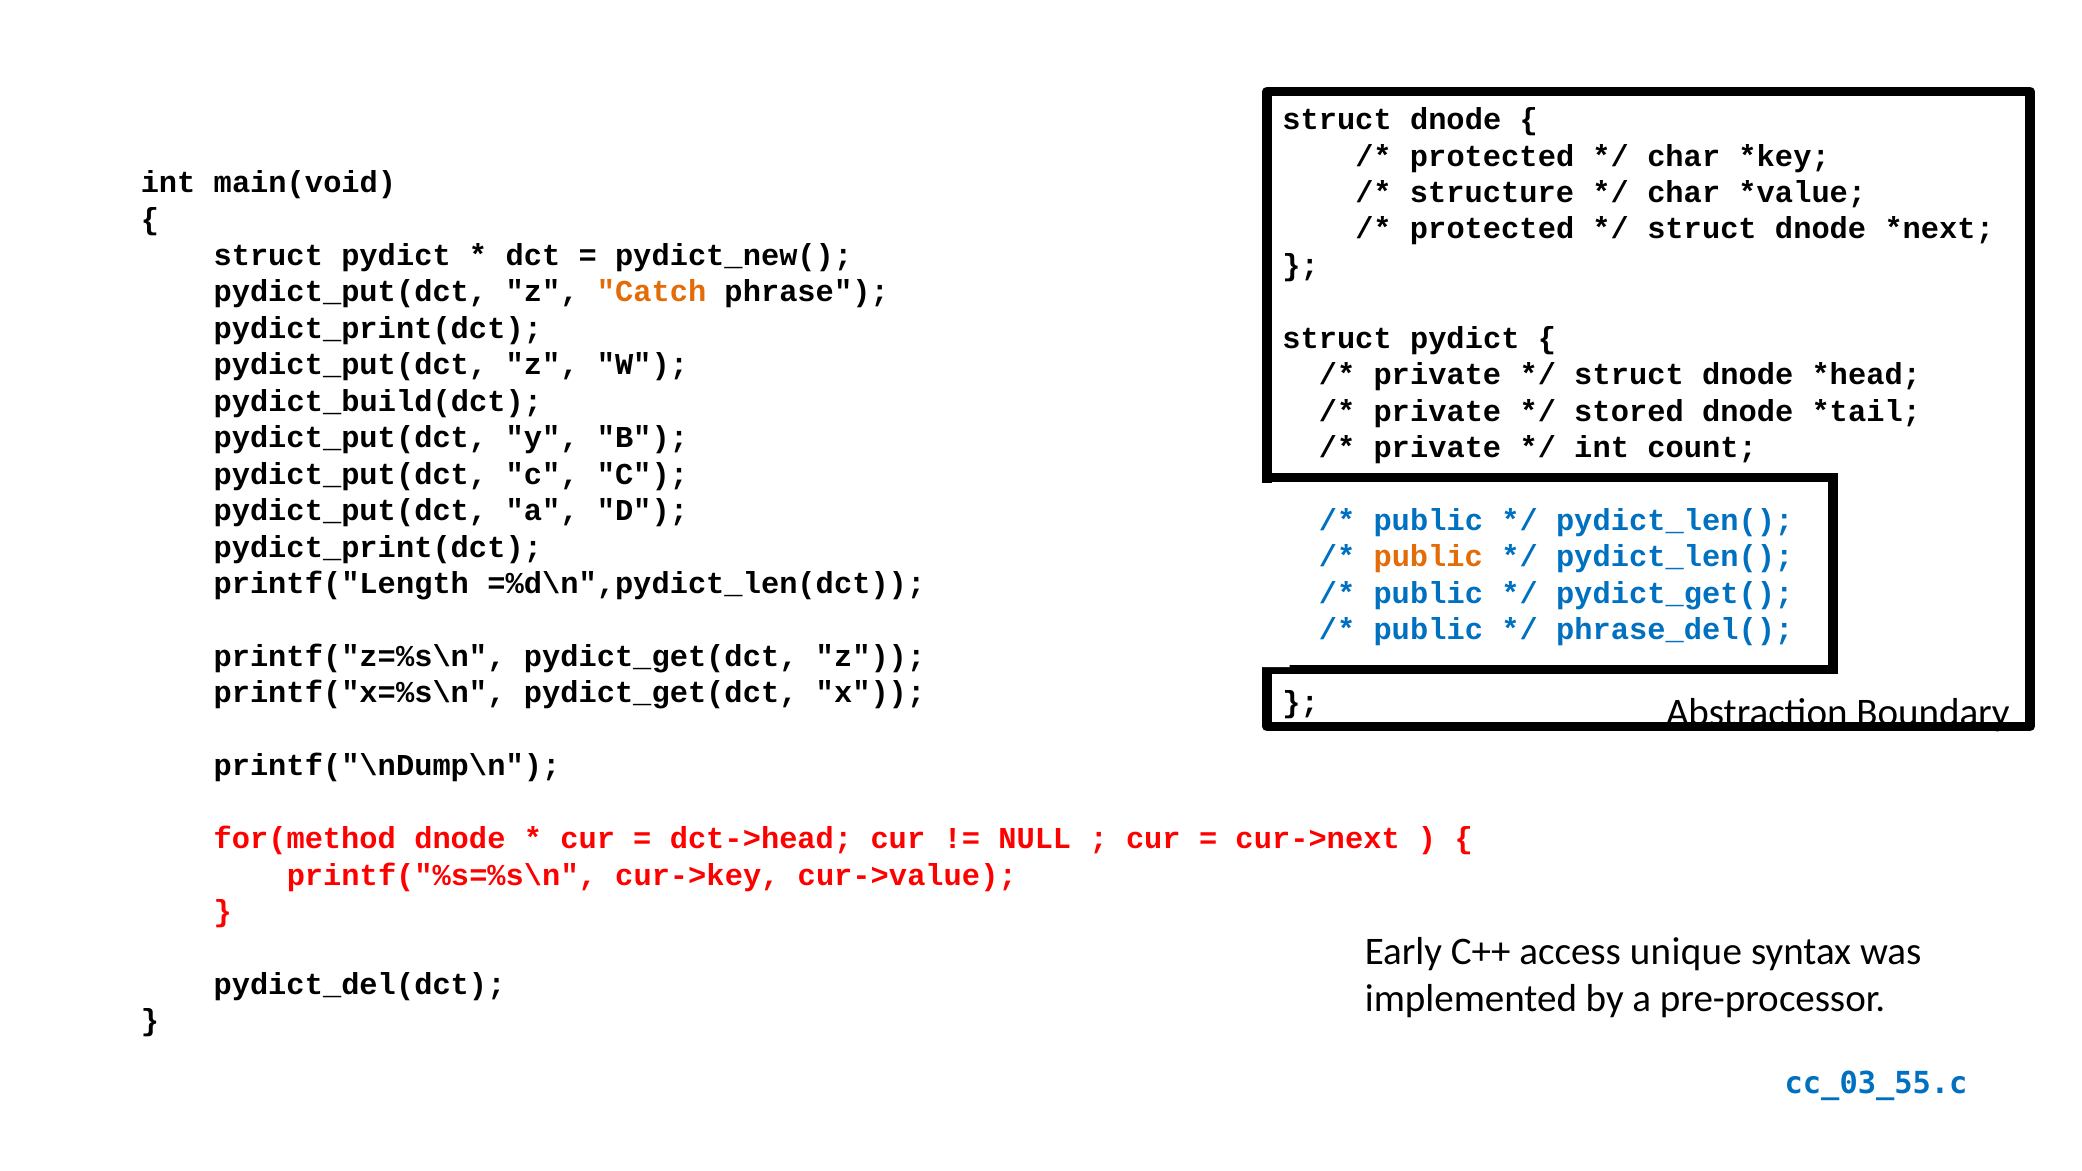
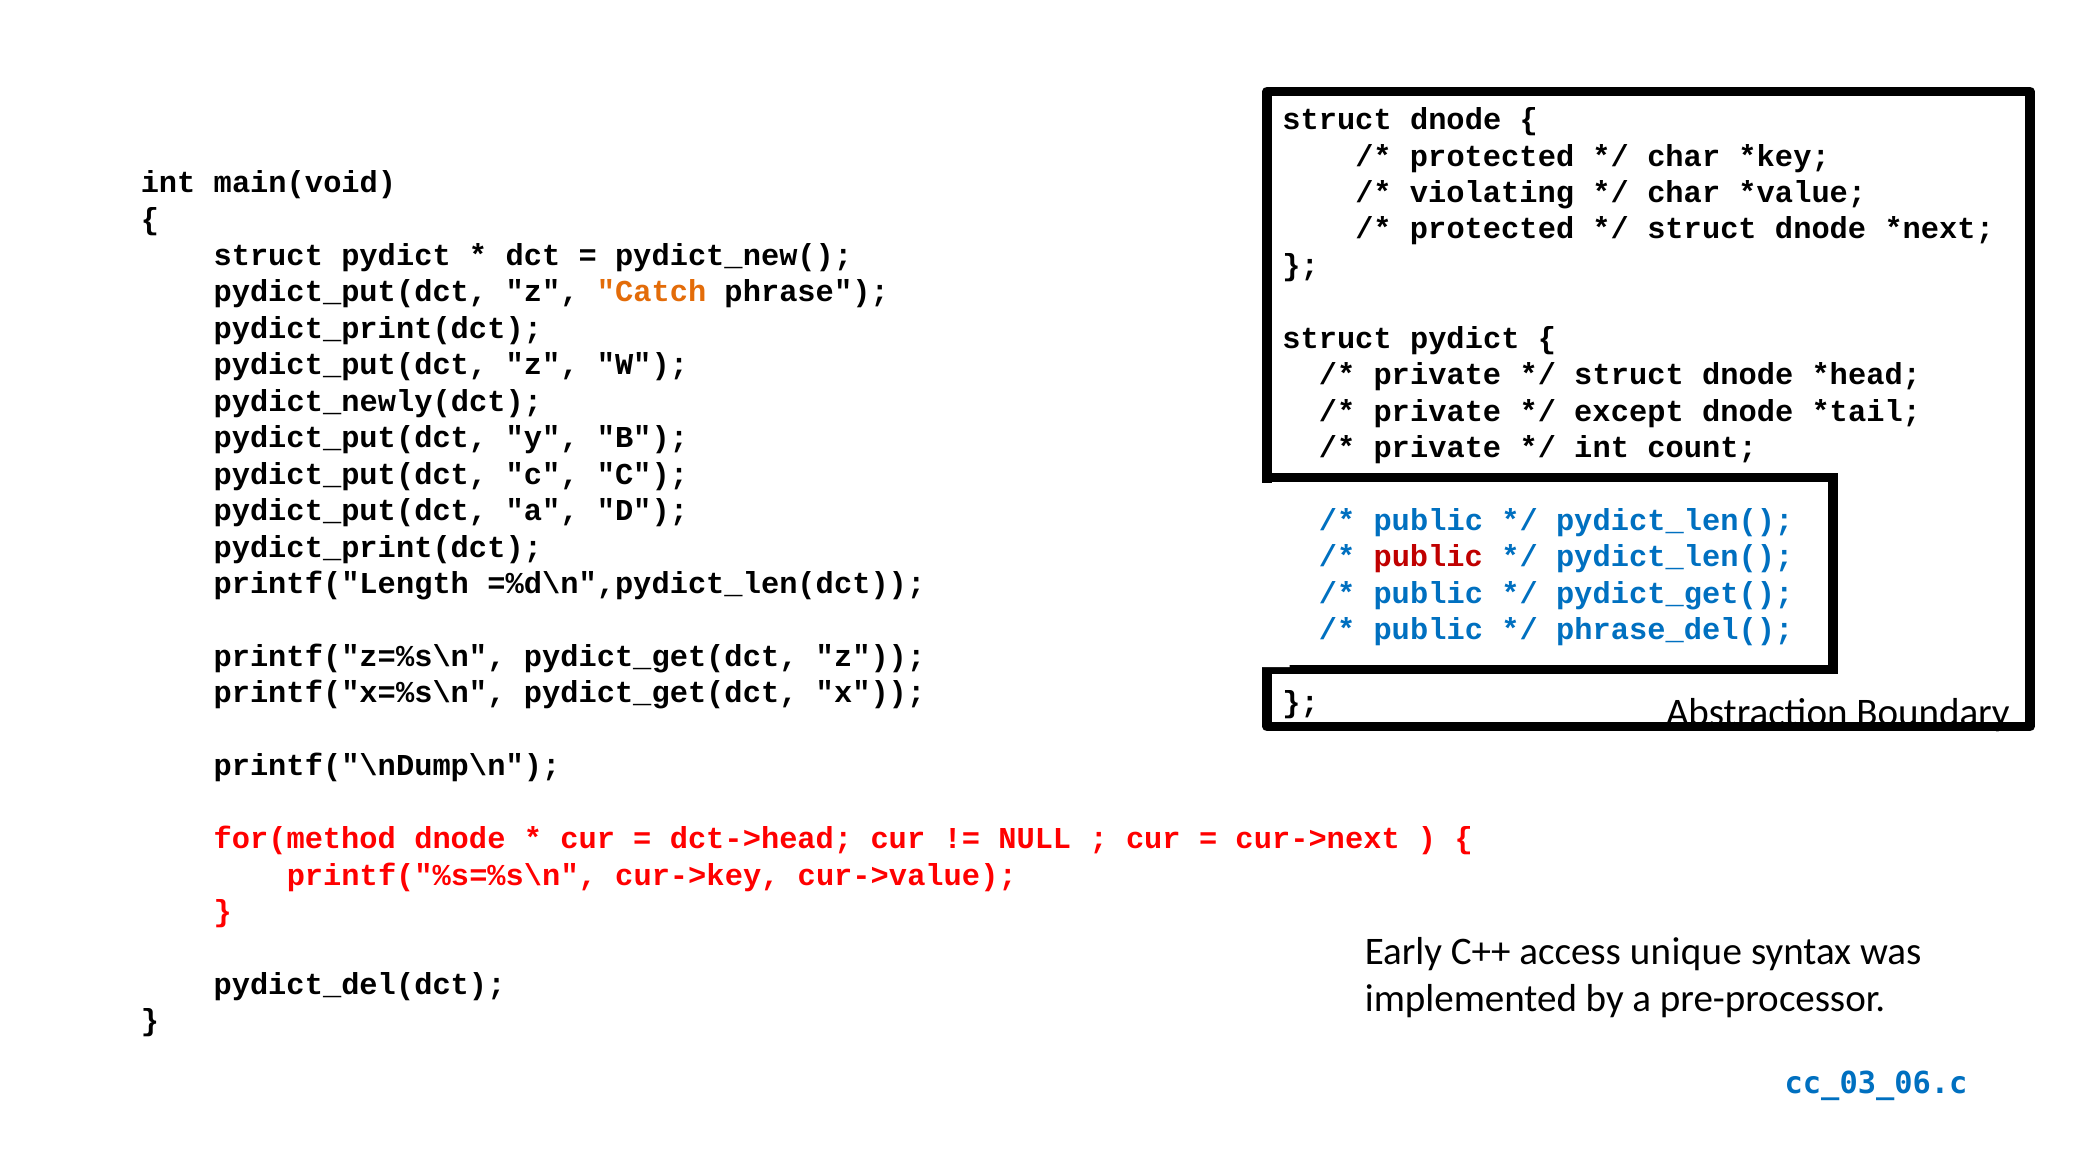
structure: structure -> violating
pydict_build(dct: pydict_build(dct -> pydict_newly(dct
stored: stored -> except
public at (1428, 557) colour: orange -> red
cc_03_55.c: cc_03_55.c -> cc_03_06.c
